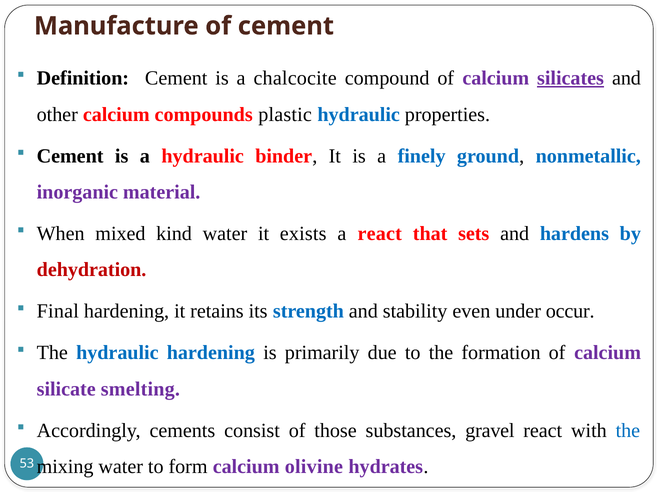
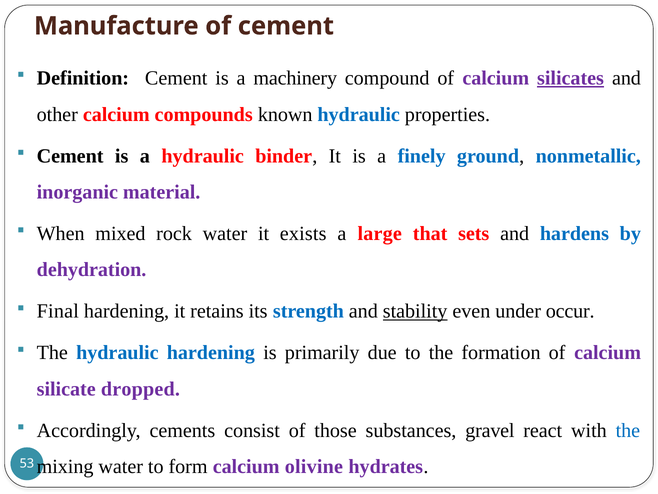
chalcocite: chalcocite -> machinery
plastic: plastic -> known
kind: kind -> rock
a react: react -> large
dehydration colour: red -> purple
stability underline: none -> present
smelting: smelting -> dropped
